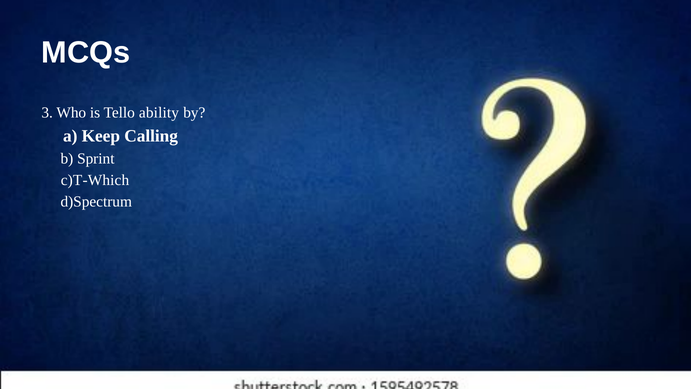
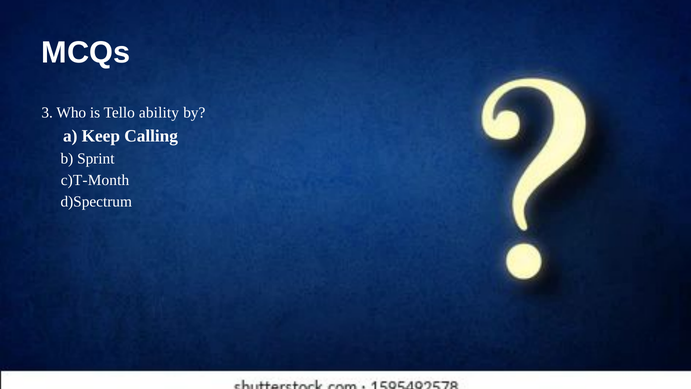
c)T-Which: c)T-Which -> c)T-Month
